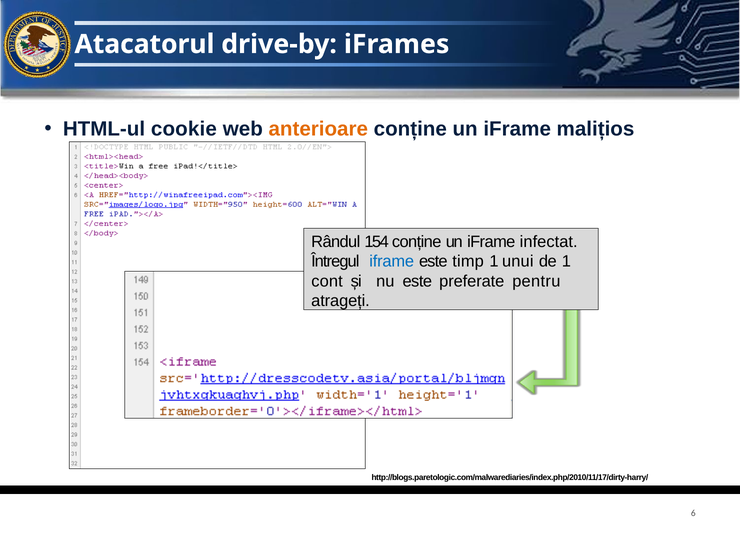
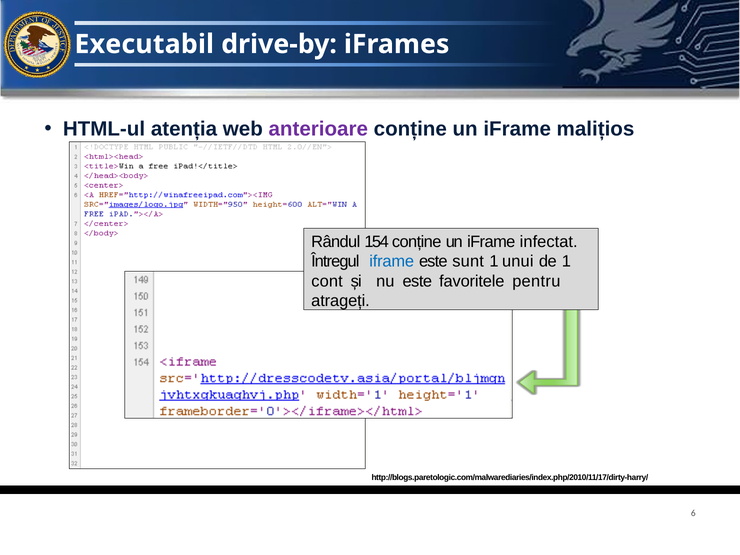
Atacatorul: Atacatorul -> Executabil
cookie: cookie -> atenția
anterioare colour: orange -> purple
timp: timp -> sunt
preferate: preferate -> favoritele
